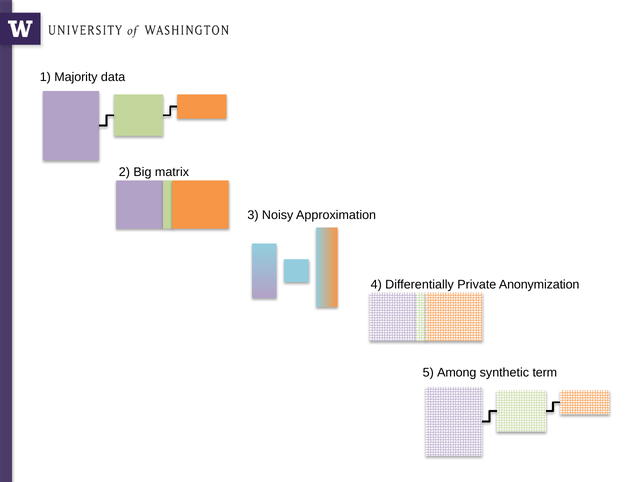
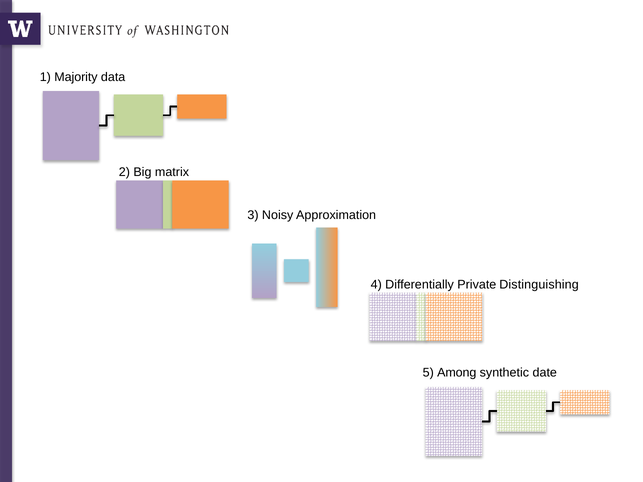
Anonymization: Anonymization -> Distinguishing
term: term -> date
